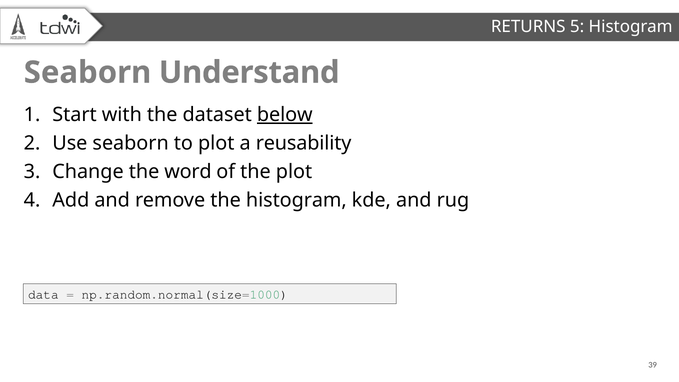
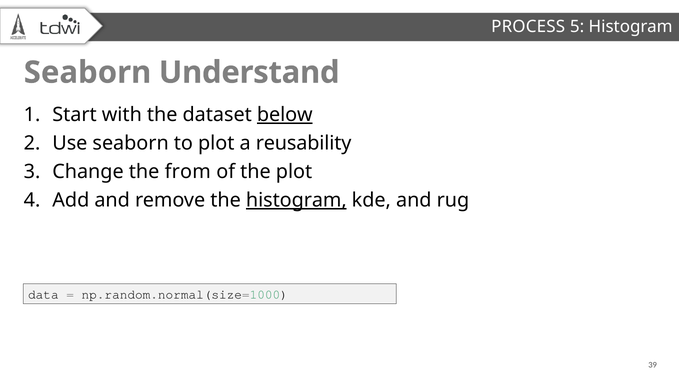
RETURNS: RETURNS -> PROCESS
word: word -> from
histogram at (296, 200) underline: none -> present
